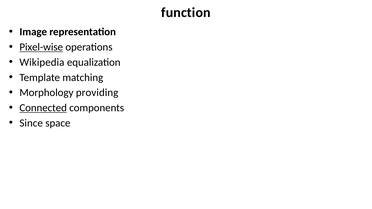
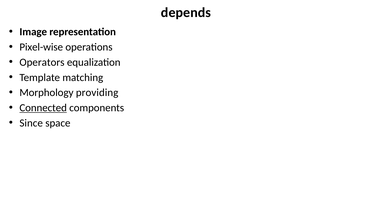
function: function -> depends
Pixel-wise underline: present -> none
Wikipedia: Wikipedia -> Operators
